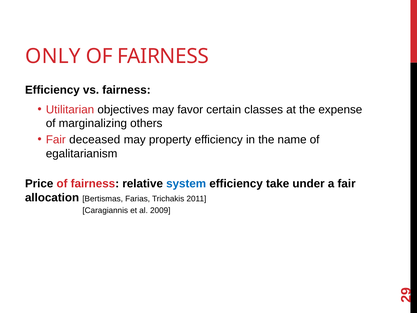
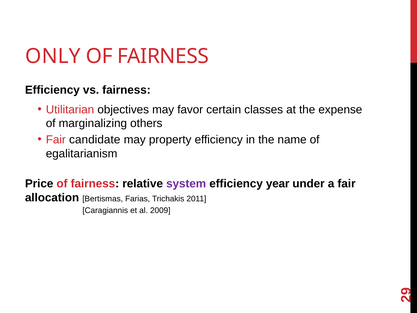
deceased: deceased -> candidate
system colour: blue -> purple
take: take -> year
